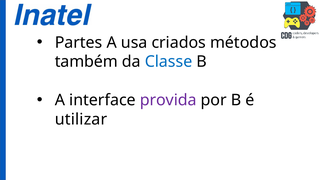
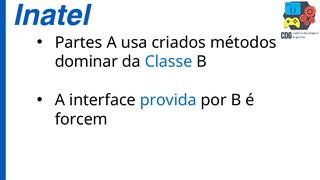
também: também -> dominar
provida colour: purple -> blue
utilizar: utilizar -> forcem
